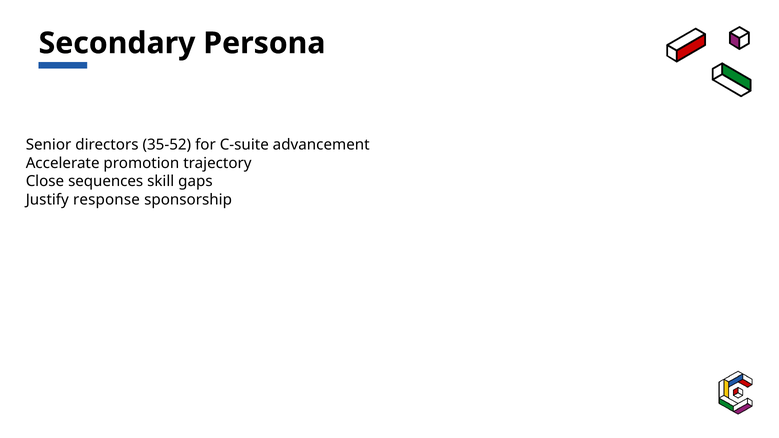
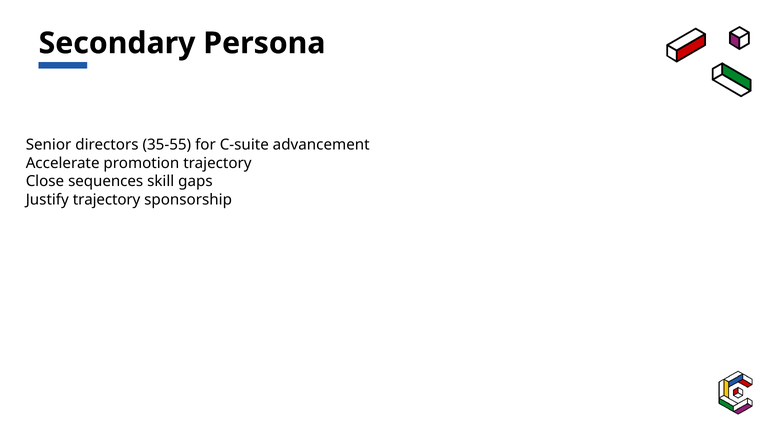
35-52: 35-52 -> 35-55
Justify response: response -> trajectory
